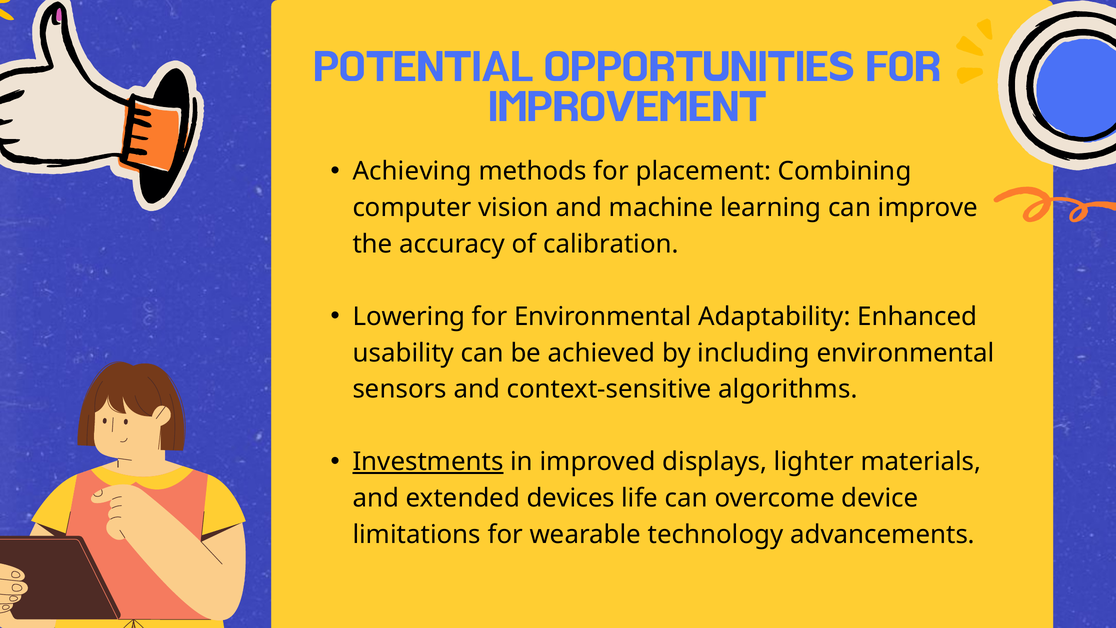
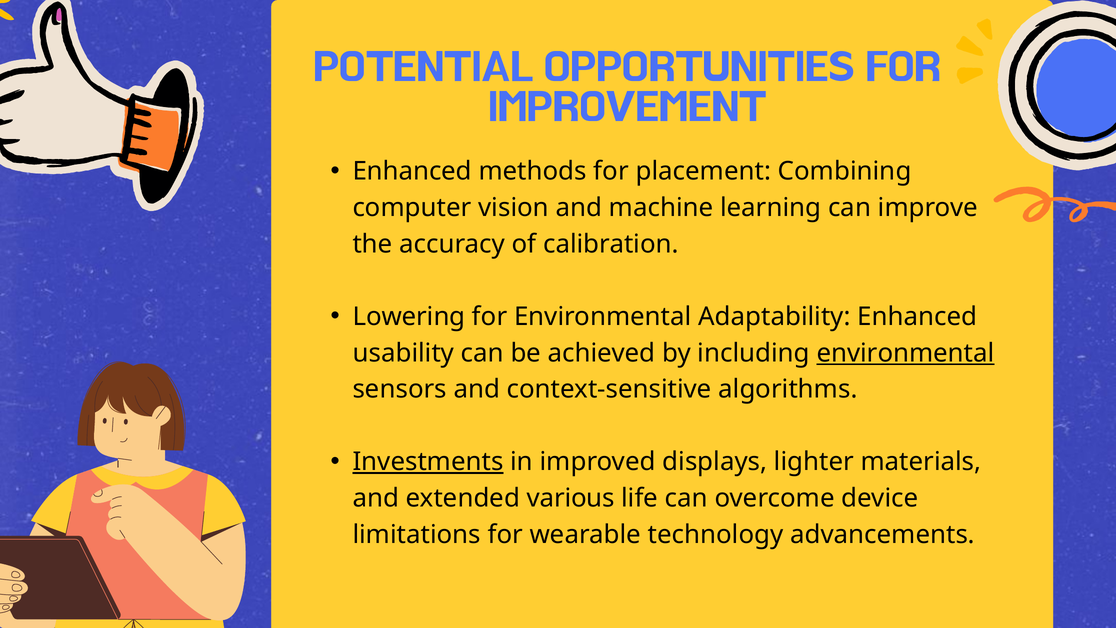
Achieving at (412, 171): Achieving -> Enhanced
environmental at (906, 353) underline: none -> present
devices: devices -> various
